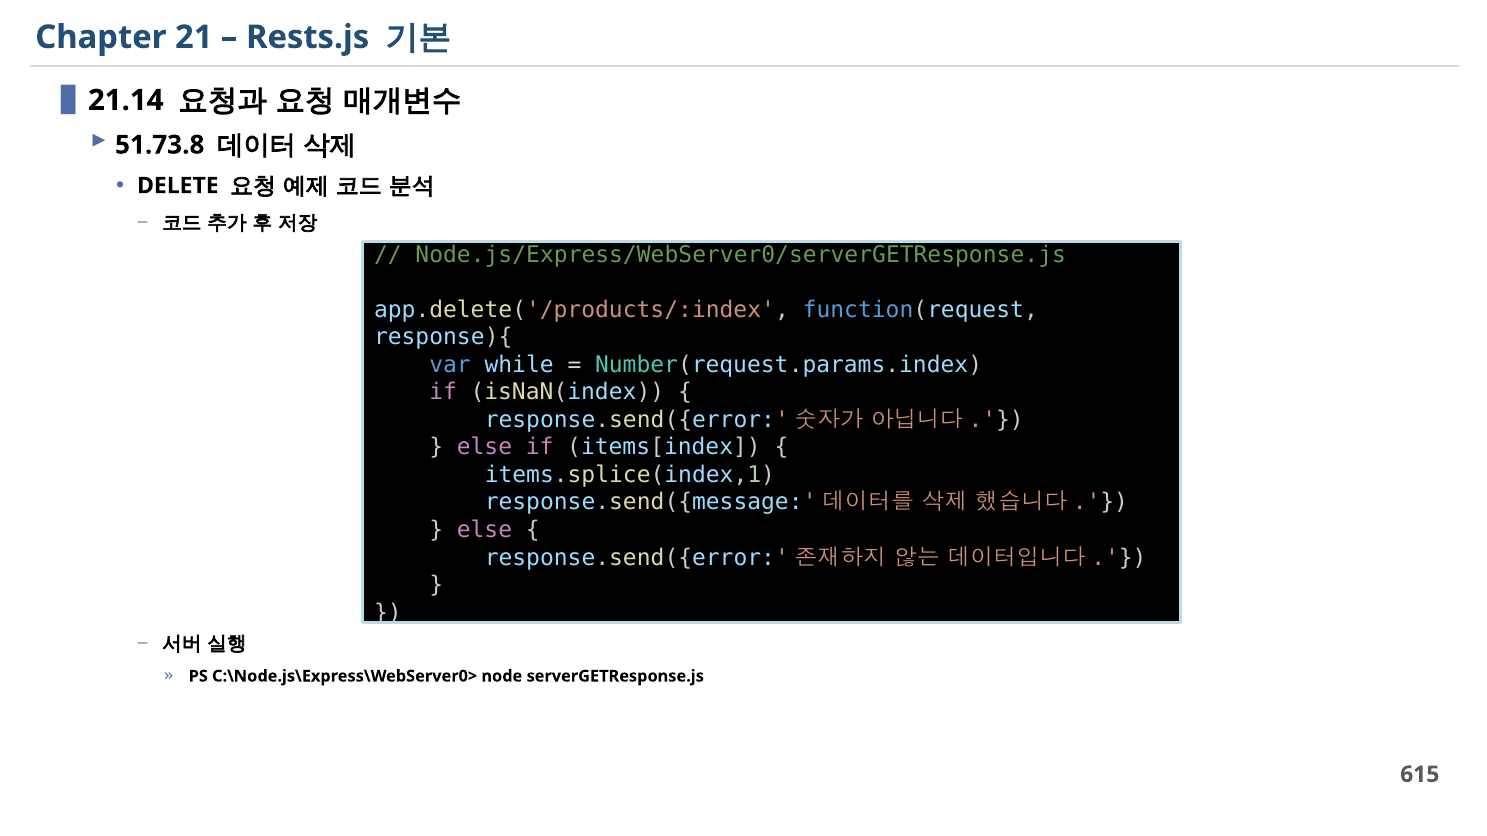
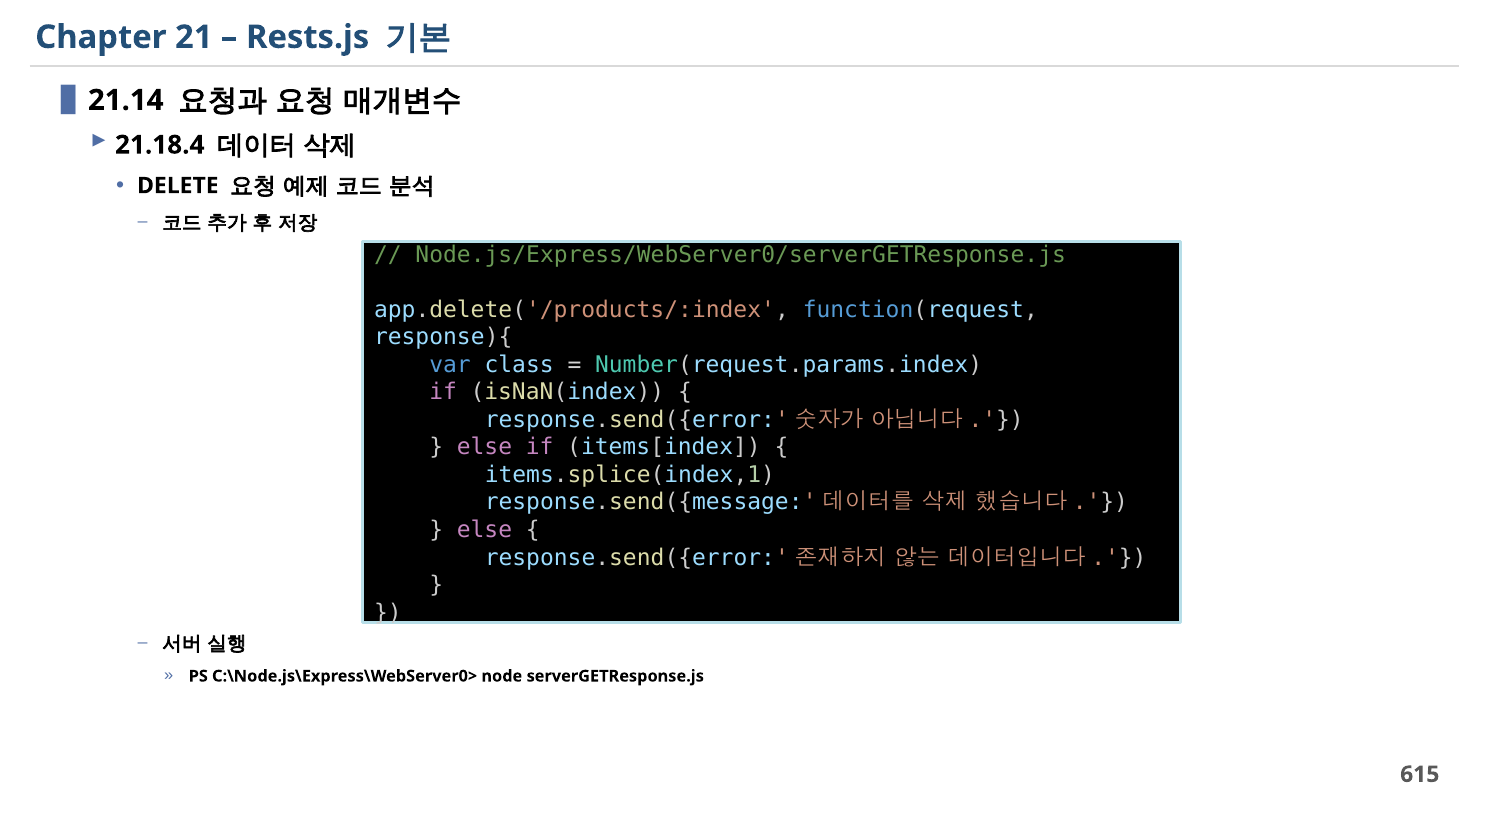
51.73.8: 51.73.8 -> 21.18.4
while: while -> class
